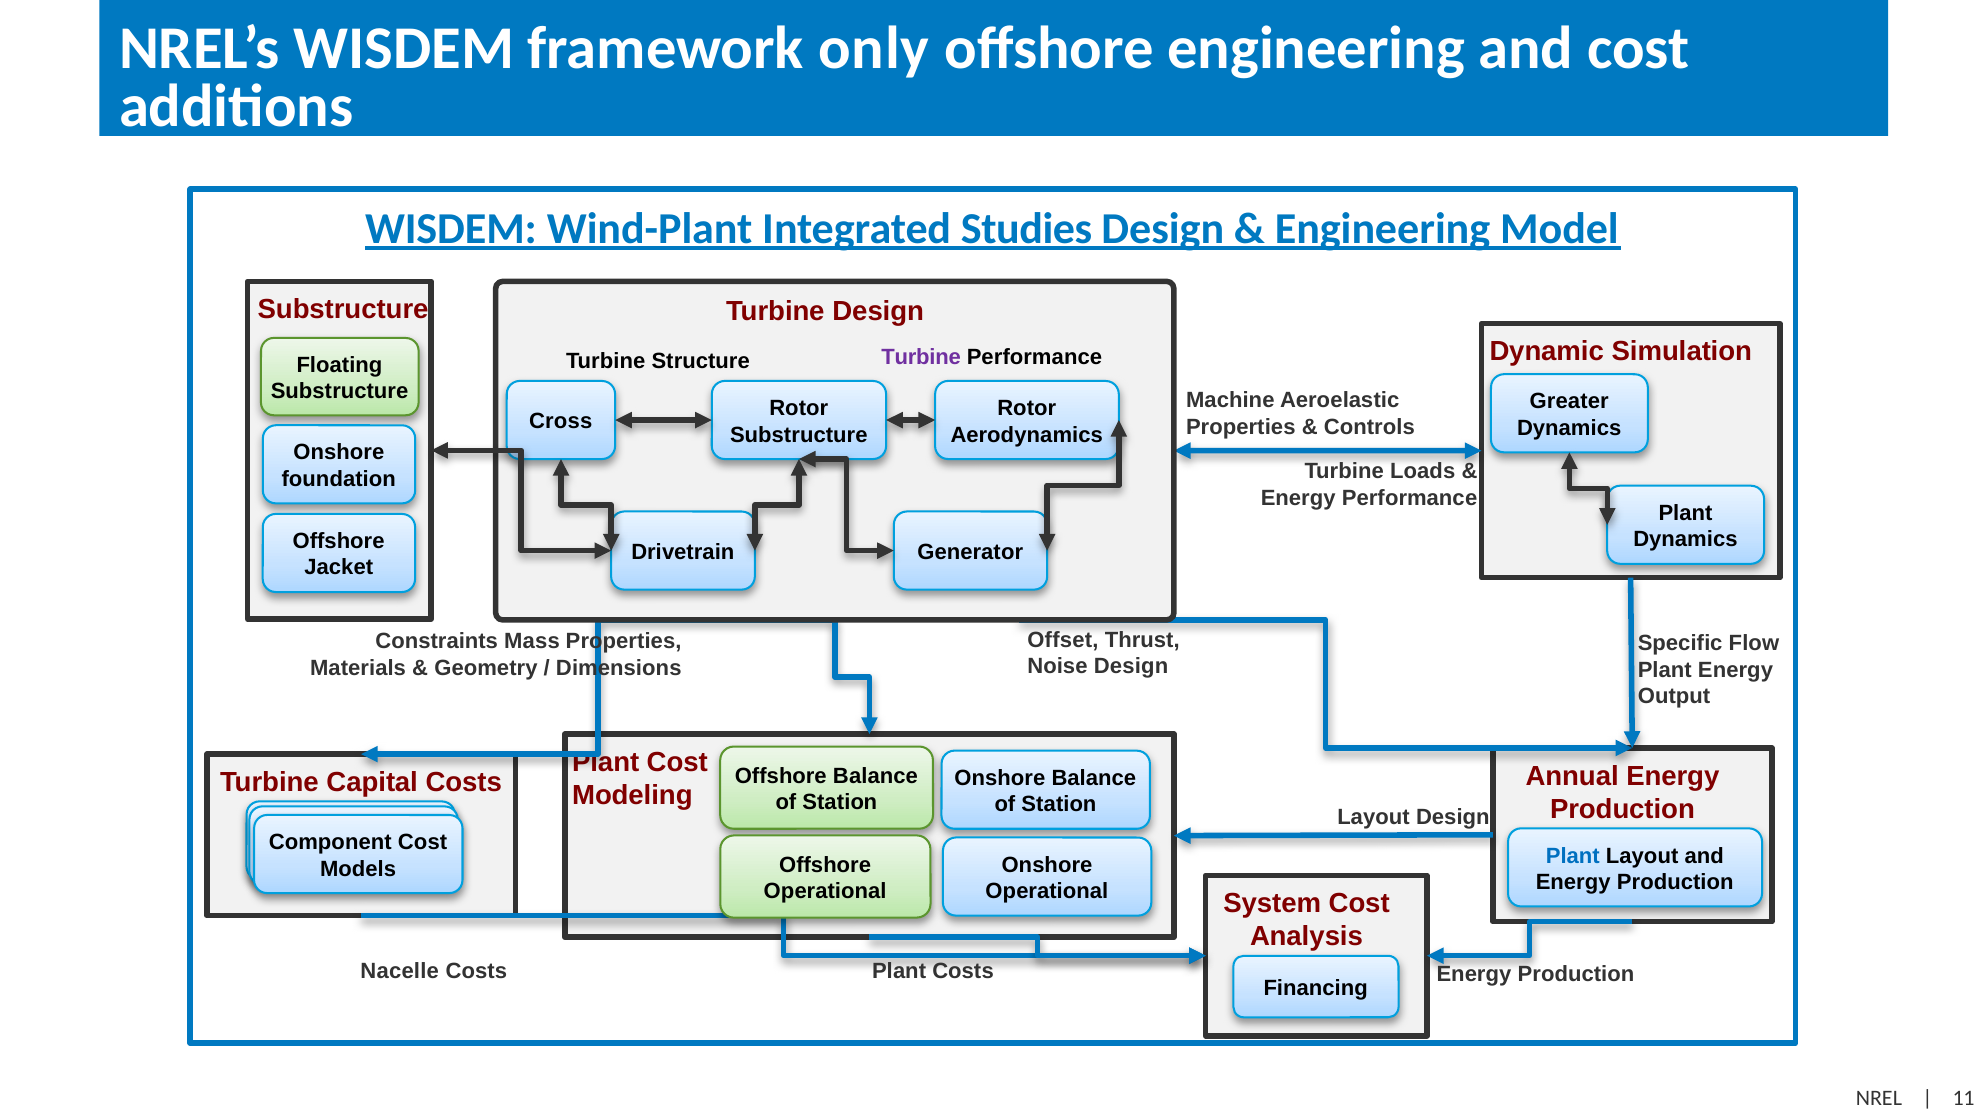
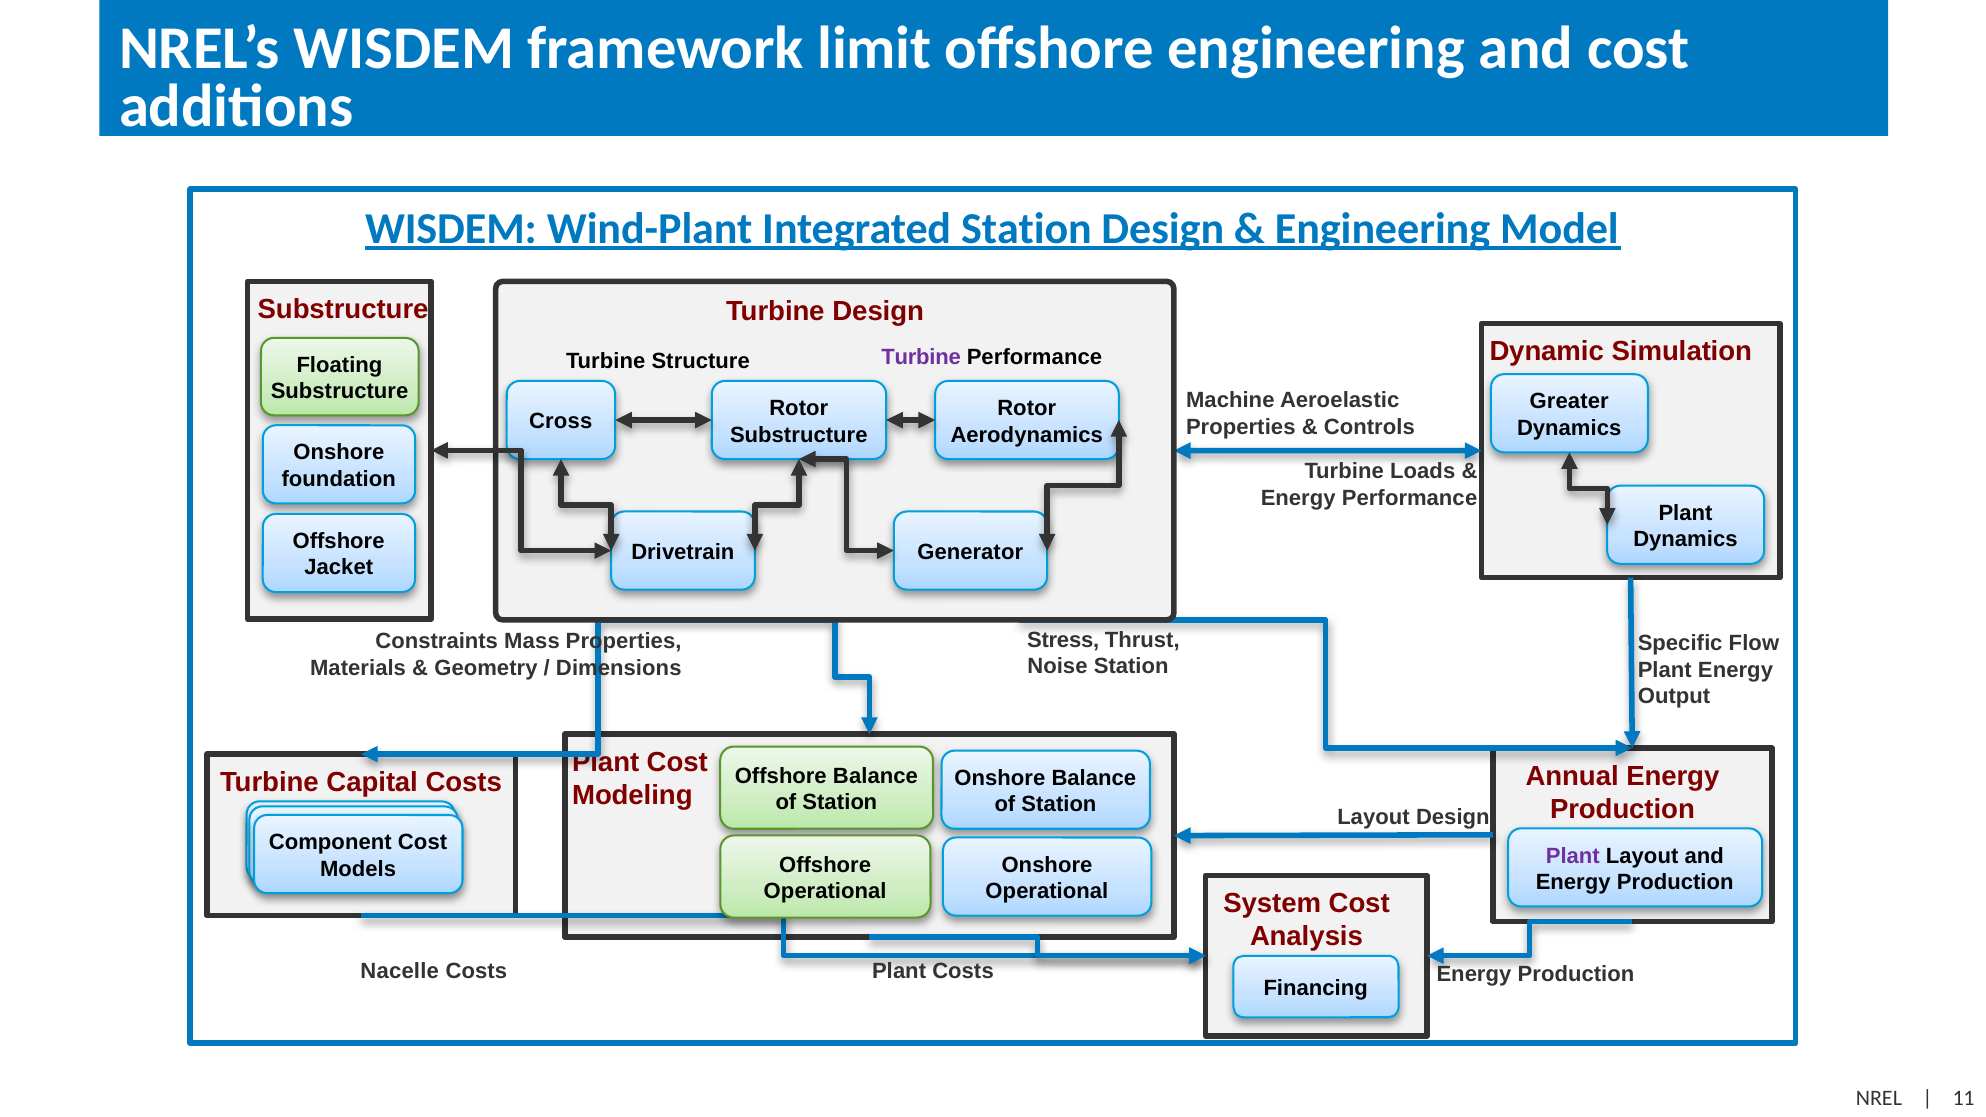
only: only -> limit
Integrated Studies: Studies -> Station
Offset: Offset -> Stress
Noise Design: Design -> Station
Plant at (1573, 856) colour: blue -> purple
